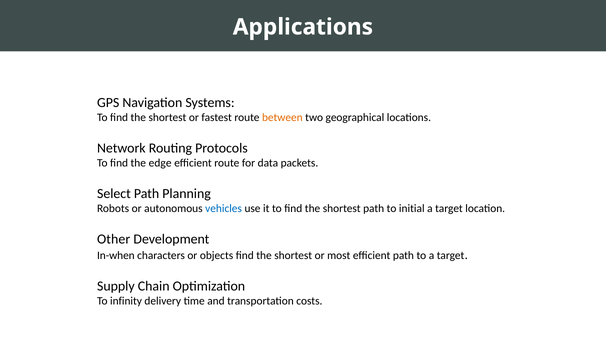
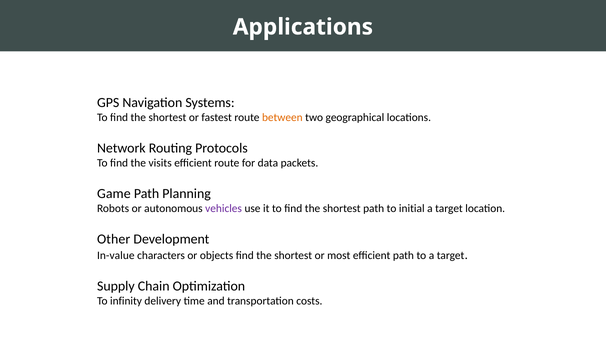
edge: edge -> visits
Select: Select -> Game
vehicles colour: blue -> purple
In-when: In-when -> In-value
